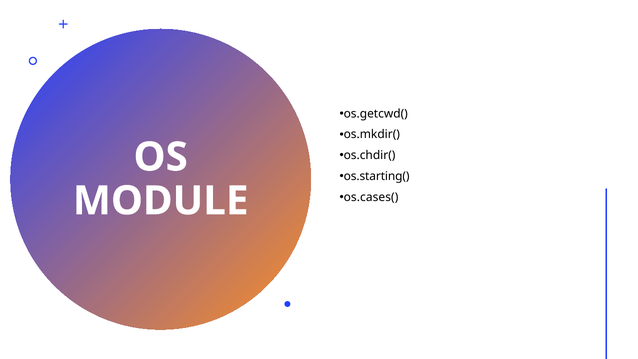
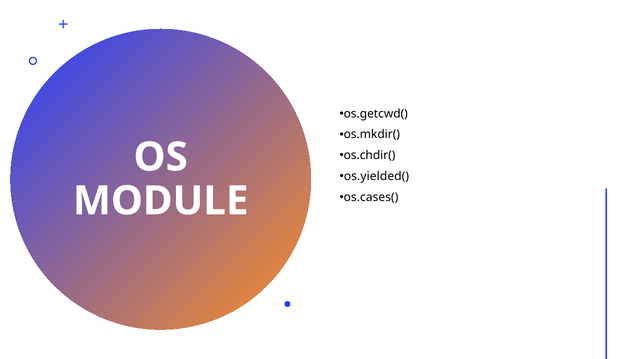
os.starting(: os.starting( -> os.yielded(
